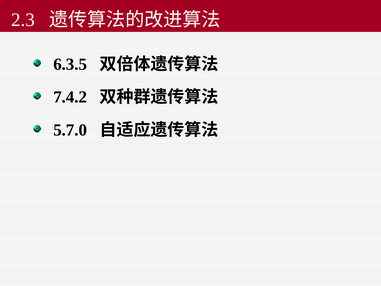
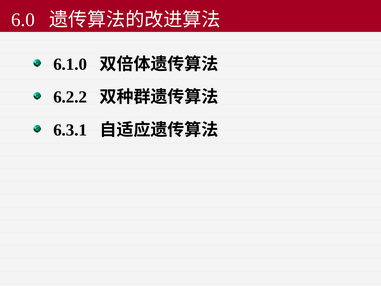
2.3: 2.3 -> 6.0
6.3.5: 6.3.5 -> 6.1.0
7.4.2: 7.4.2 -> 6.2.2
5.7.0: 5.7.0 -> 6.3.1
